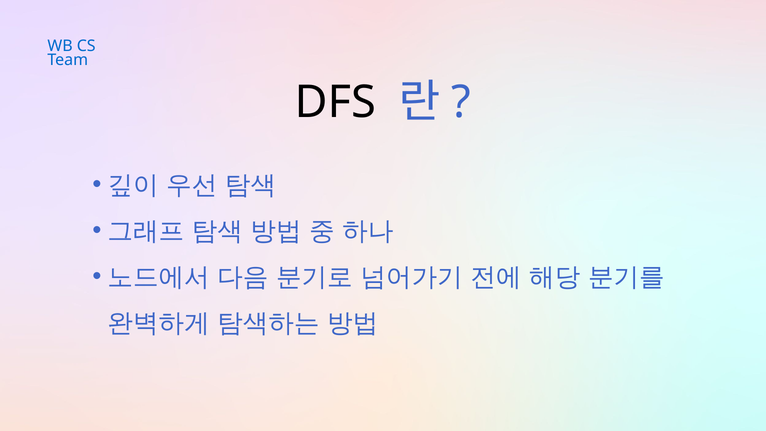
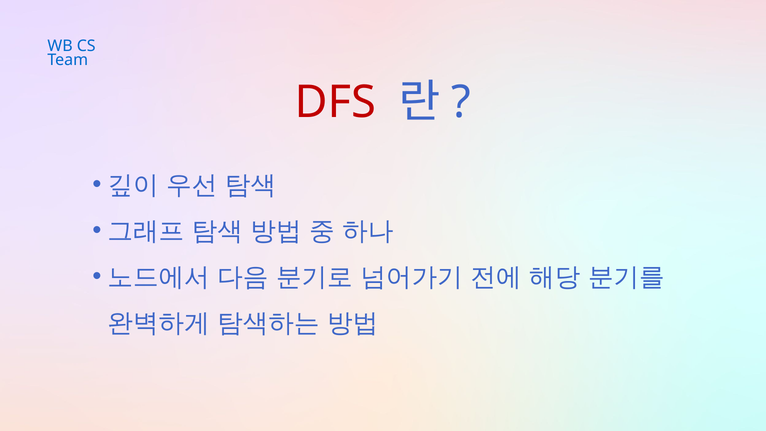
DFS colour: black -> red
